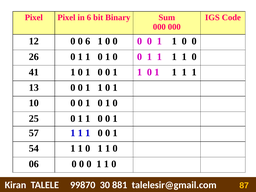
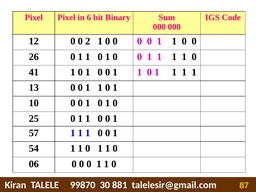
0 6: 6 -> 2
